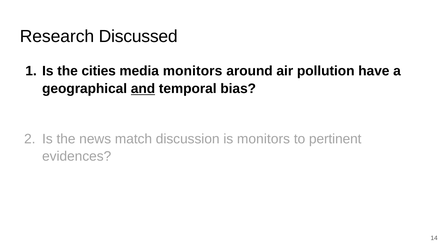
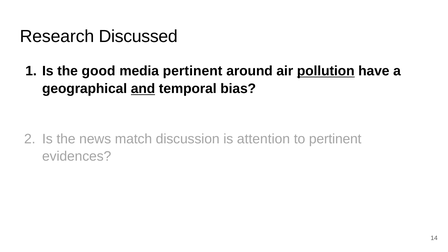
cities: cities -> good
media monitors: monitors -> pertinent
pollution underline: none -> present
is monitors: monitors -> attention
